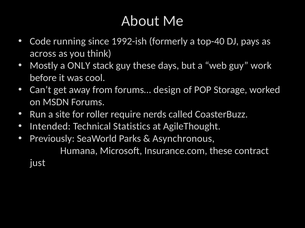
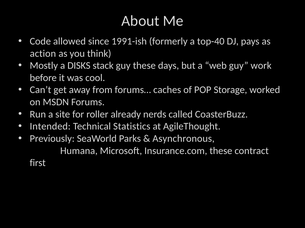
running: running -> allowed
1992-ish: 1992-ish -> 1991-ish
across: across -> action
ONLY: ONLY -> DISKS
design: design -> caches
require: require -> already
just: just -> first
